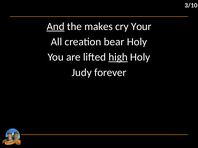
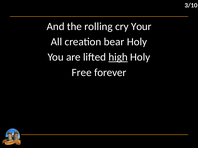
And underline: present -> none
makes: makes -> rolling
Judy: Judy -> Free
